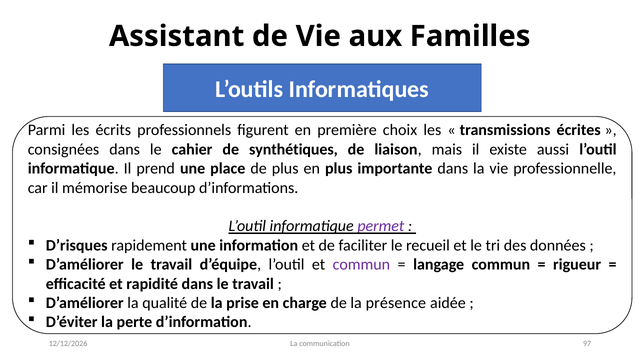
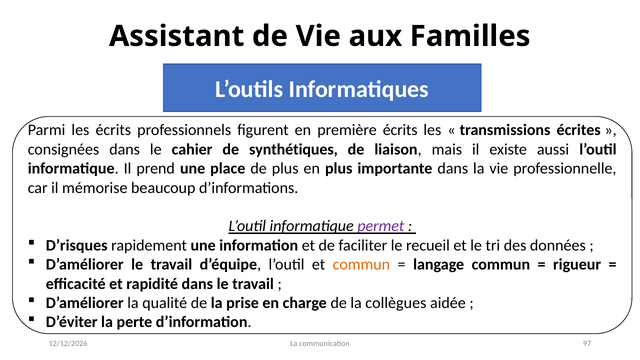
première choix: choix -> écrits
commun at (361, 265) colour: purple -> orange
présence: présence -> collègues
